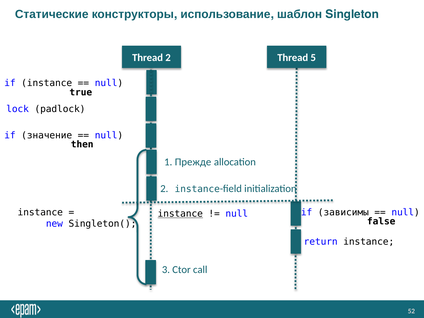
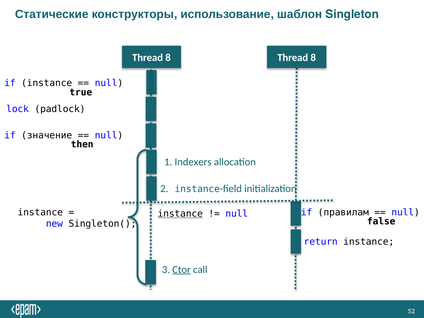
2 at (168, 58): 2 -> 8
5 at (313, 58): 5 -> 8
Прежде: Прежде -> Indexers
зависимы: зависимы -> правилам
Ctor underline: none -> present
